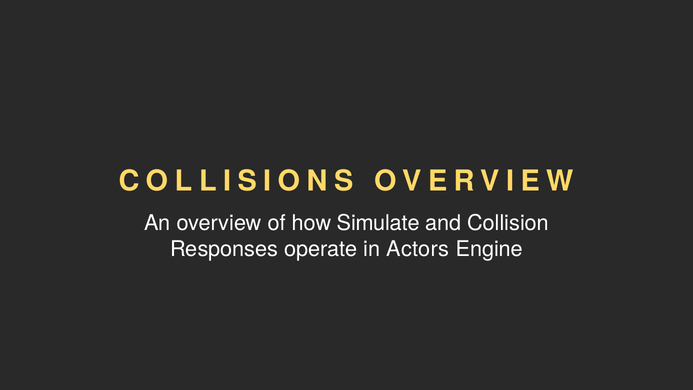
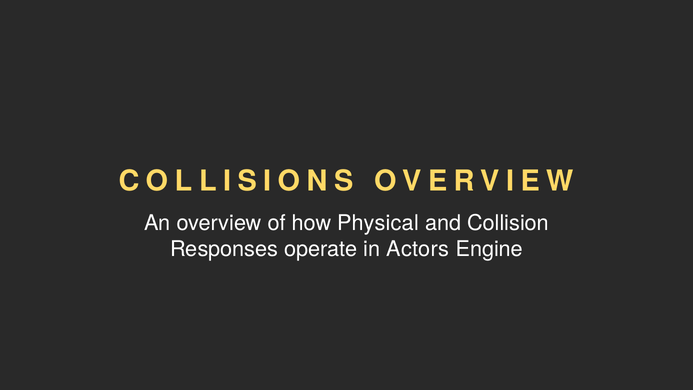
Simulate: Simulate -> Physical
